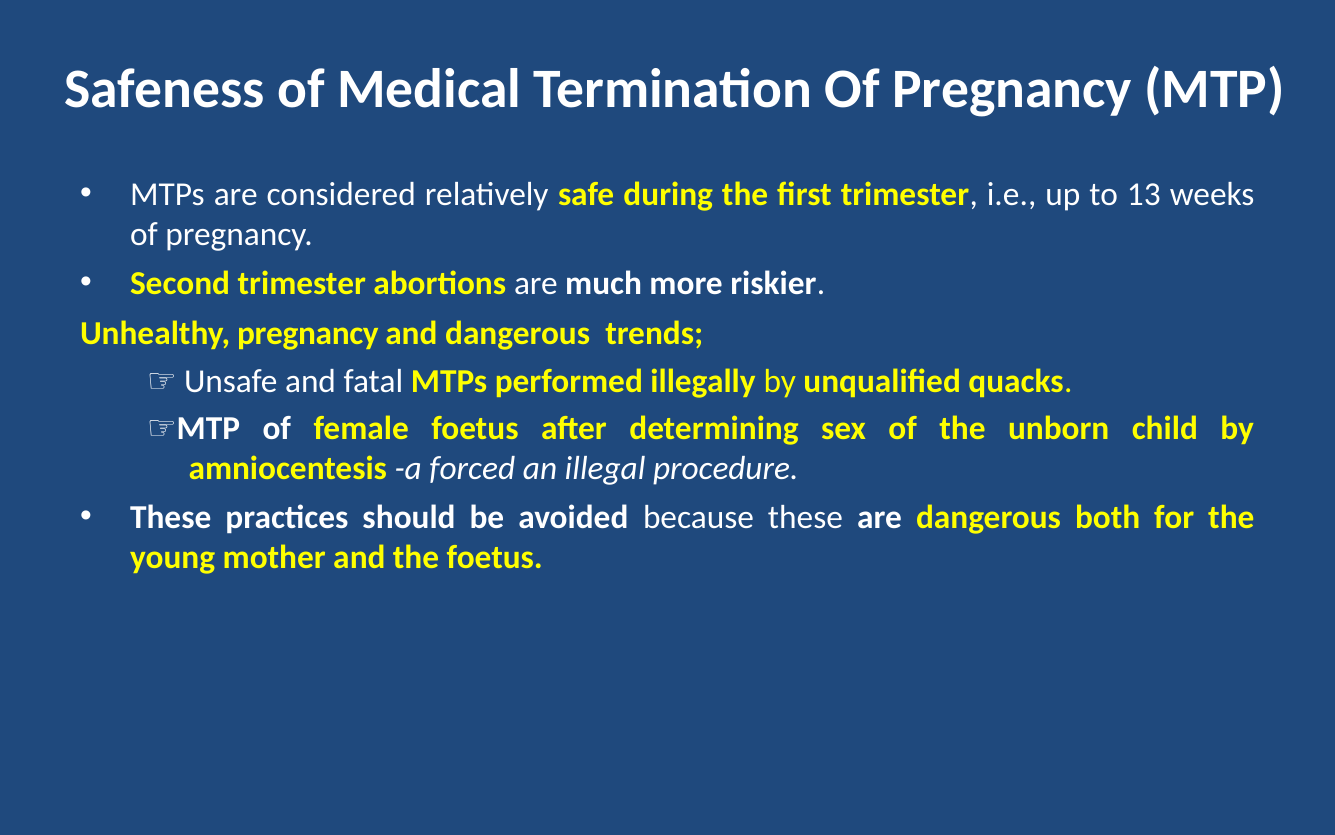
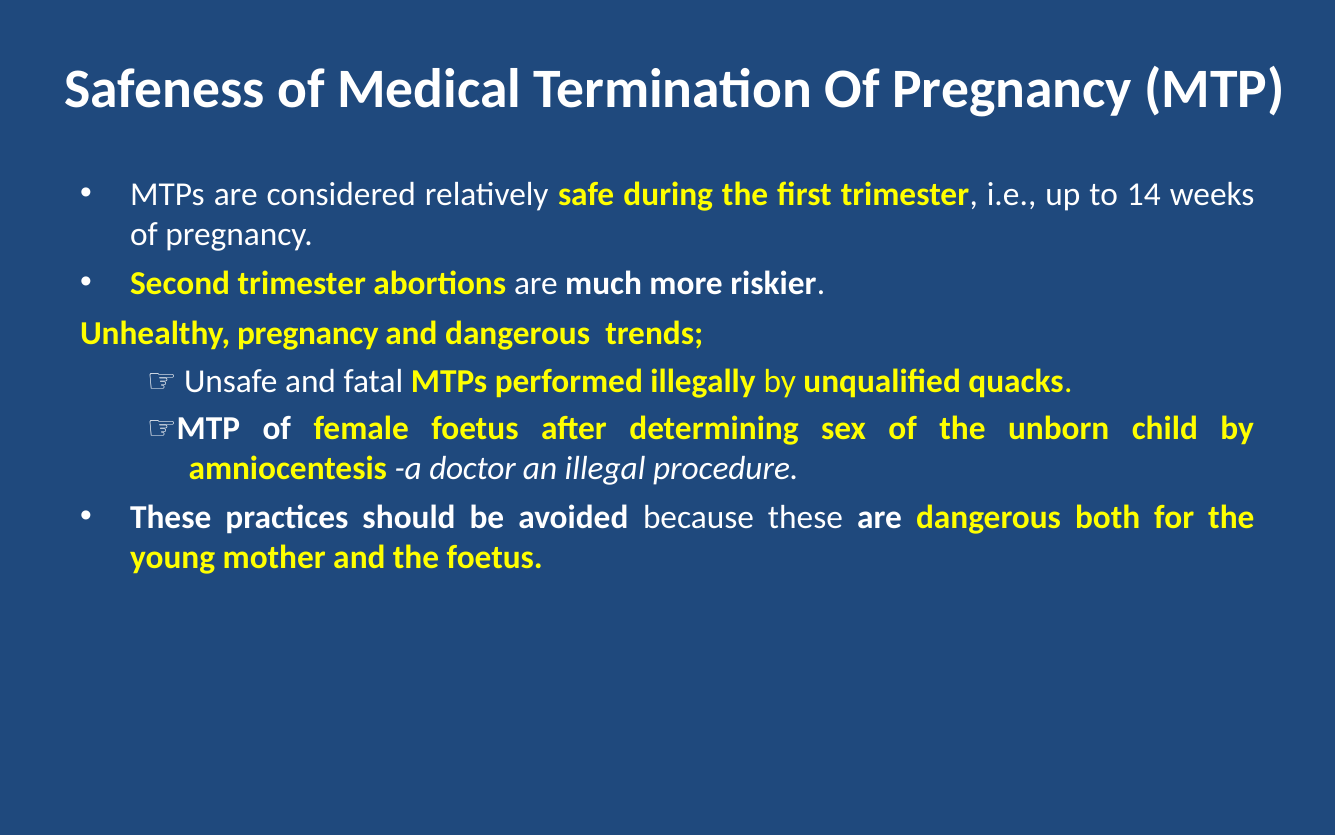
13: 13 -> 14
forced: forced -> doctor
